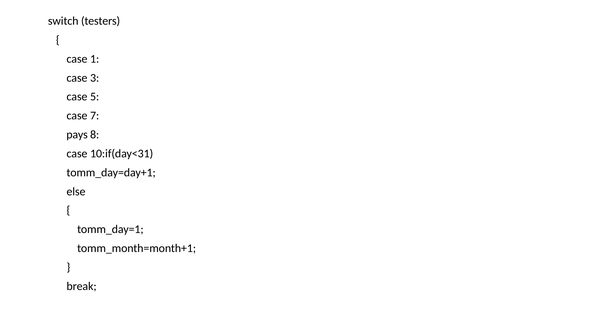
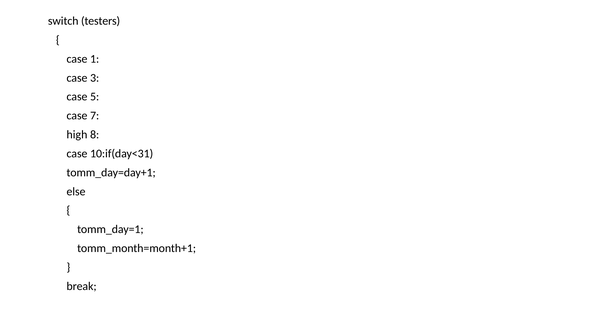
pays: pays -> high
